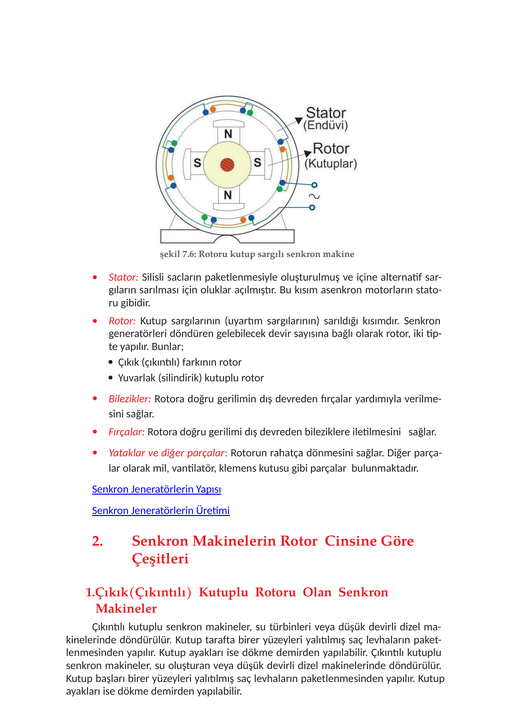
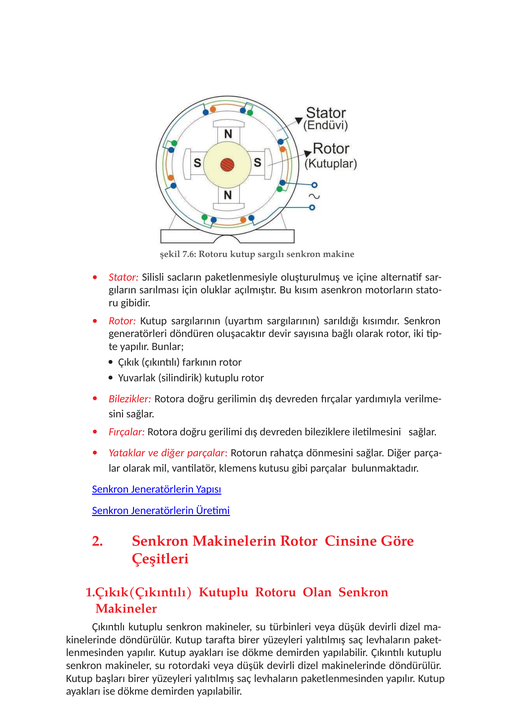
gelebilecek: gelebilecek -> oluşacaktır
oluşturan: oluşturan -> rotordaki
